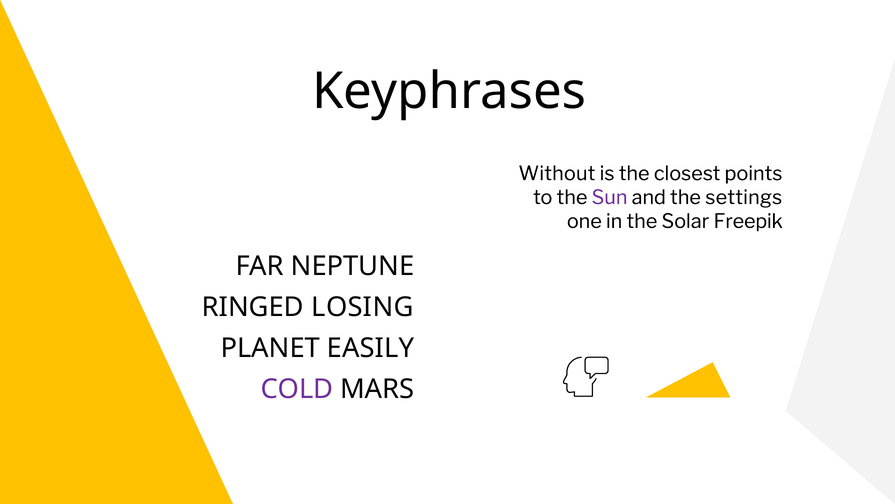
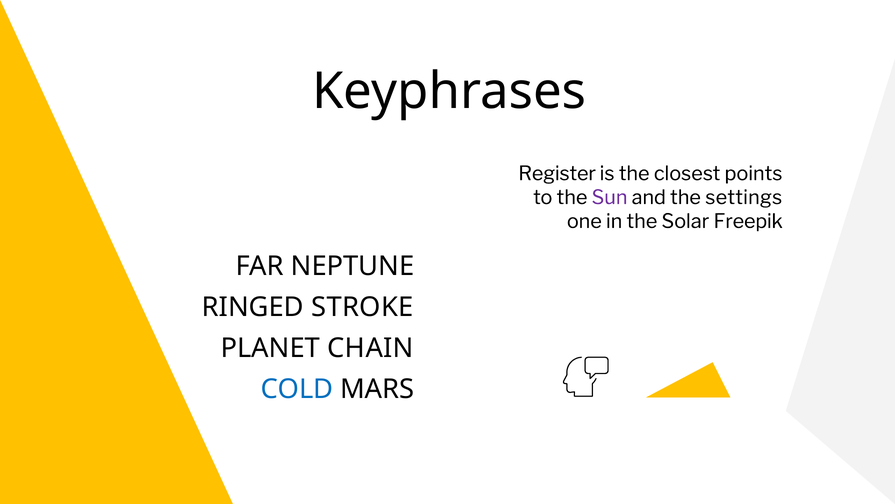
Without: Without -> Register
LOSING: LOSING -> STROKE
EASILY: EASILY -> CHAIN
COLD colour: purple -> blue
